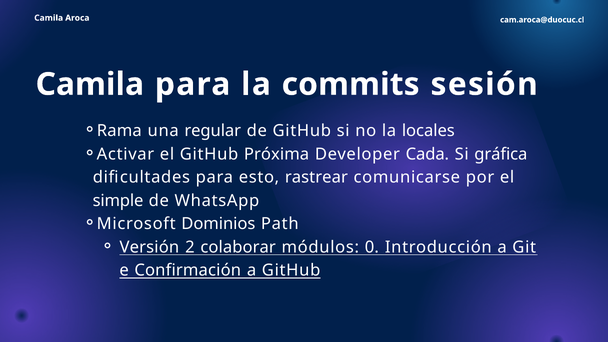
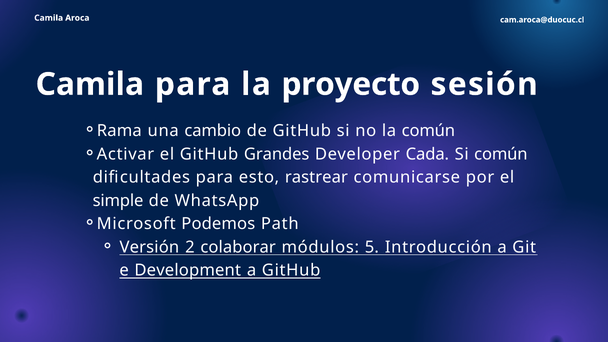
commits: commits -> proyecto
regular: regular -> cambio
la locales: locales -> común
Próxima: Próxima -> Grandes
Si gráfica: gráfica -> común
Dominios: Dominios -> Podemos
0: 0 -> 5
Confirmación: Confirmación -> Development
